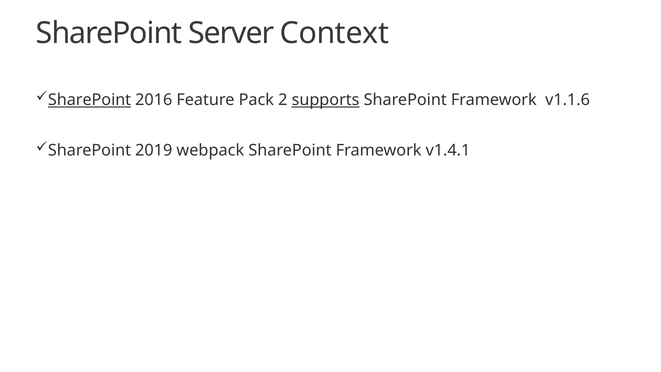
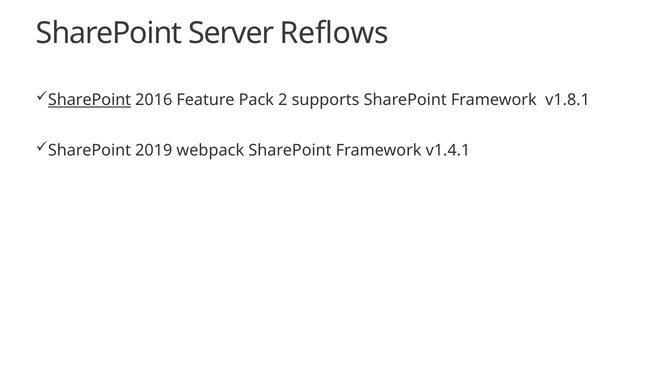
Context: Context -> Reflows
supports underline: present -> none
v1.1.6: v1.1.6 -> v1.8.1
